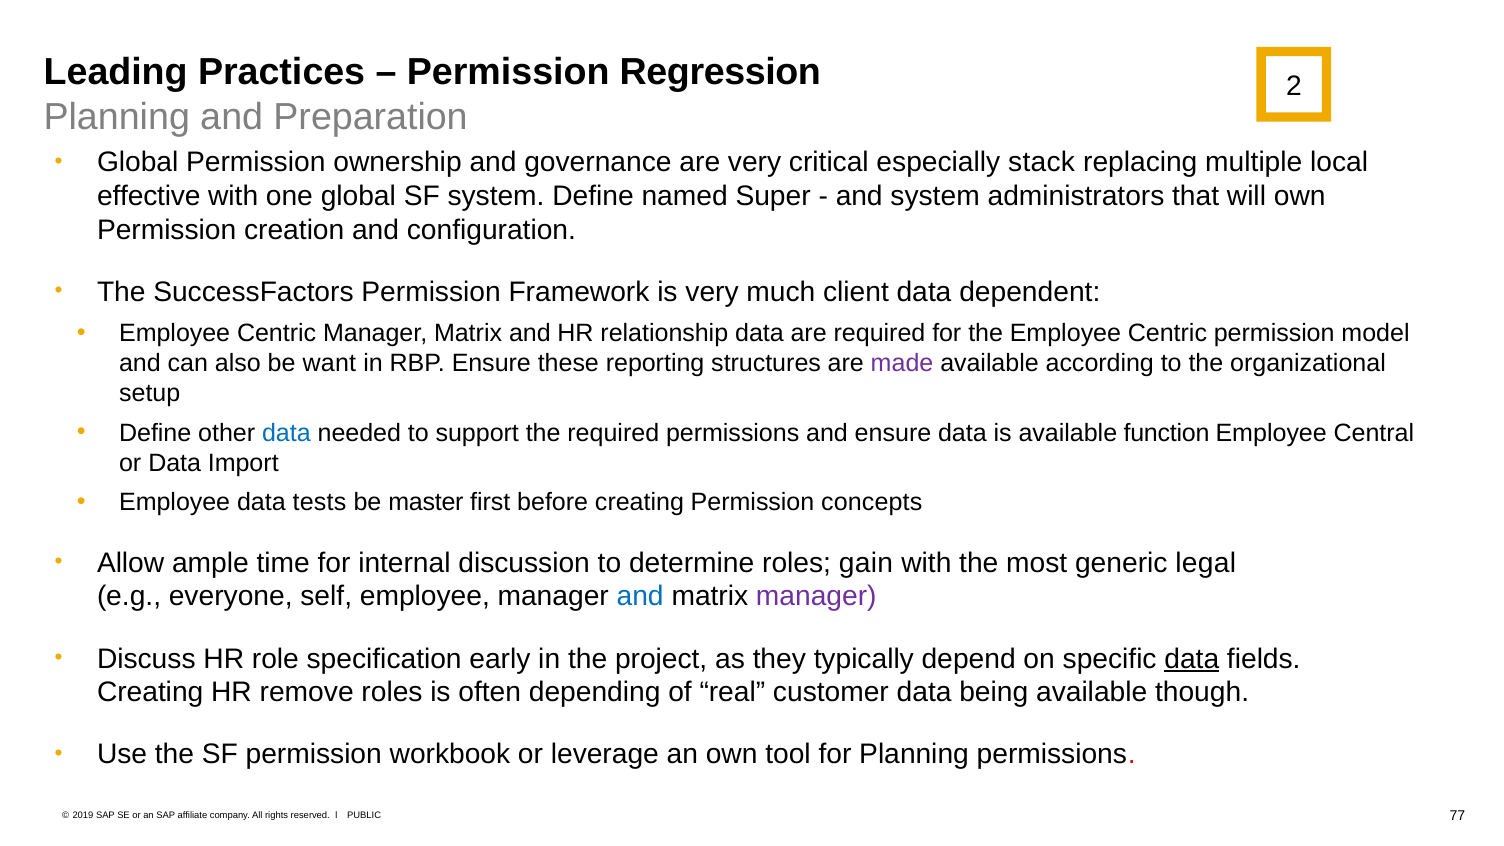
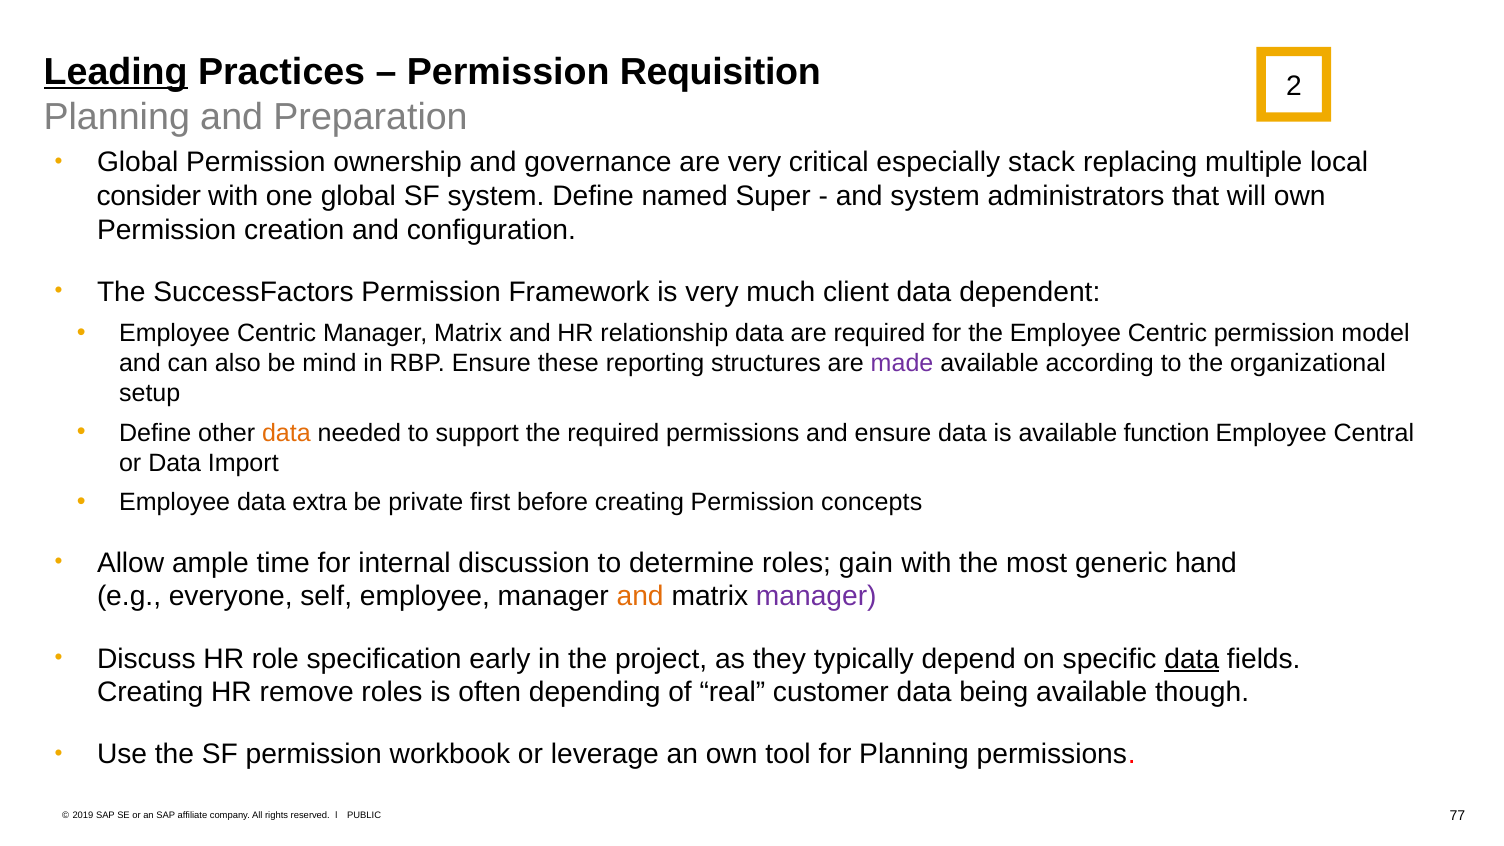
Leading underline: none -> present
Regression: Regression -> Requisition
effective: effective -> consider
want: want -> mind
data at (286, 433) colour: blue -> orange
tests: tests -> extra
master: master -> private
legal: legal -> hand
and at (640, 597) colour: blue -> orange
